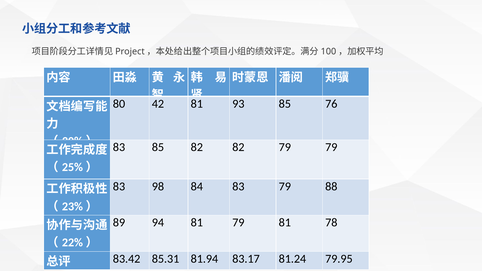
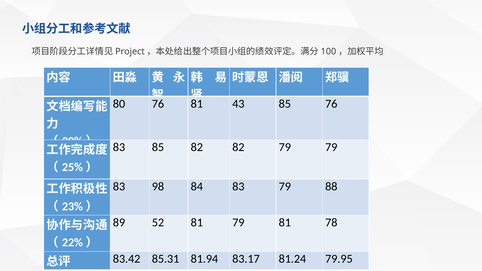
80 42: 42 -> 76
93: 93 -> 43
94: 94 -> 52
